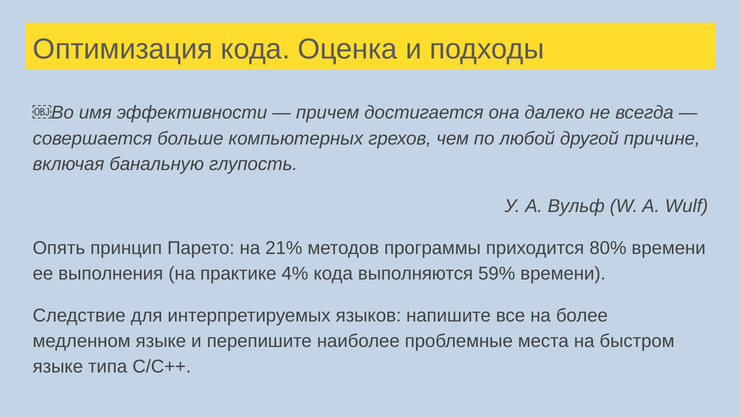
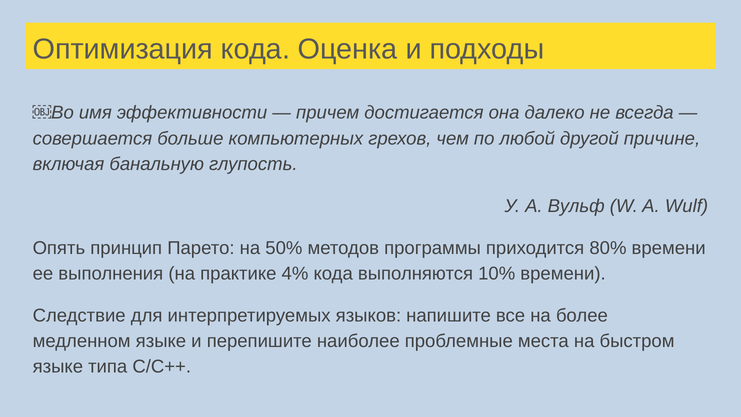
21%: 21% -> 50%
59%: 59% -> 10%
